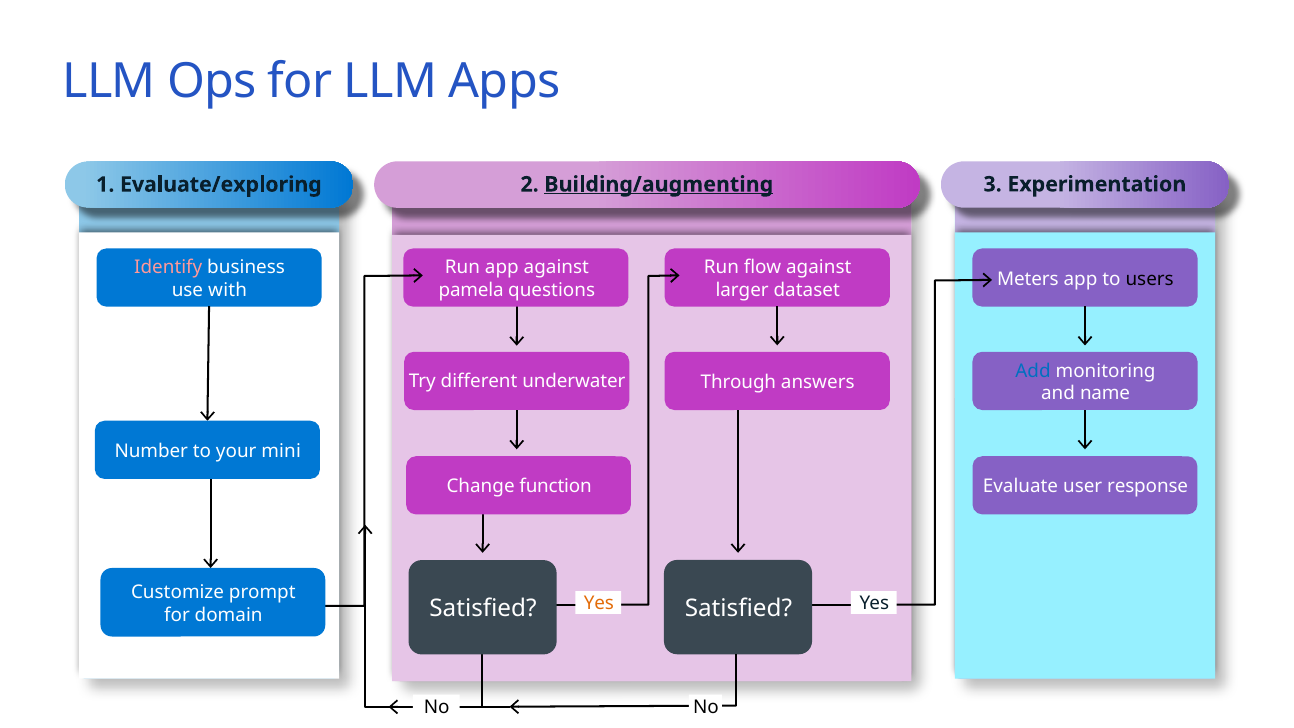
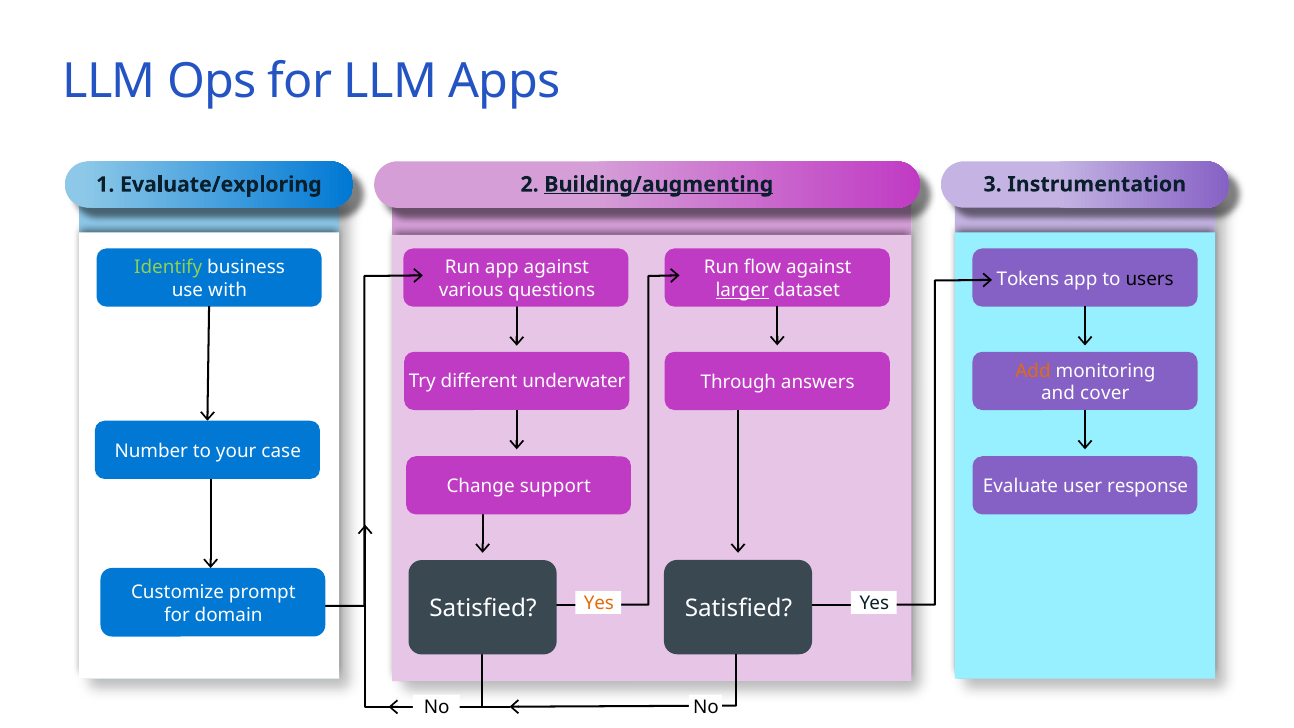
Experimentation: Experimentation -> Instrumentation
Identify colour: pink -> light green
Meters: Meters -> Tokens
pamela: pamela -> various
larger underline: none -> present
Add colour: blue -> orange
name: name -> cover
mini: mini -> case
function: function -> support
